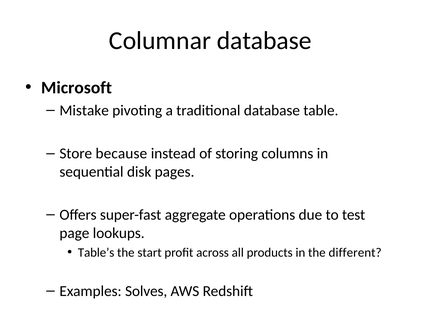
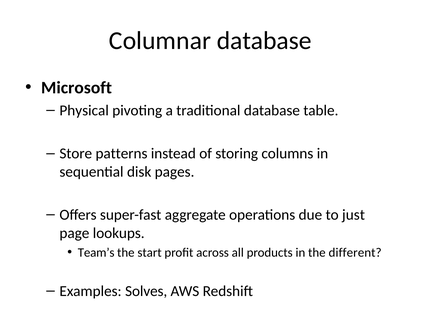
Mistake: Mistake -> Physical
because: because -> patterns
test: test -> just
Table’s: Table’s -> Team’s
